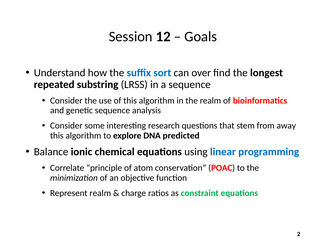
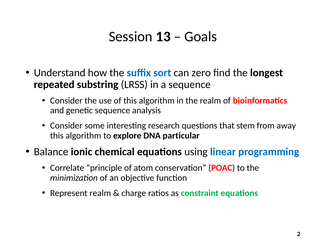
12: 12 -> 13
over: over -> zero
predicted: predicted -> particular
